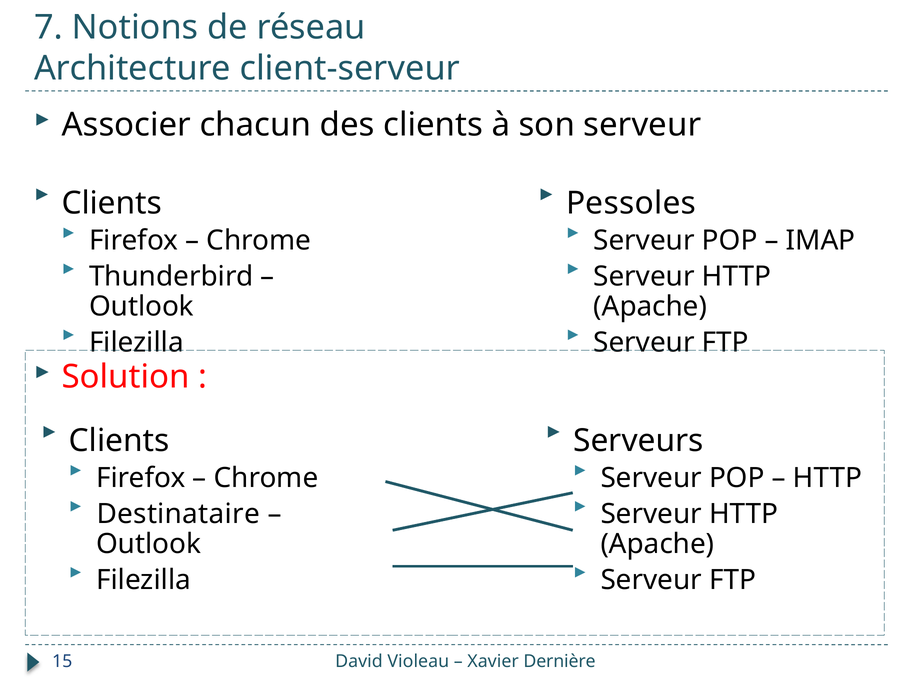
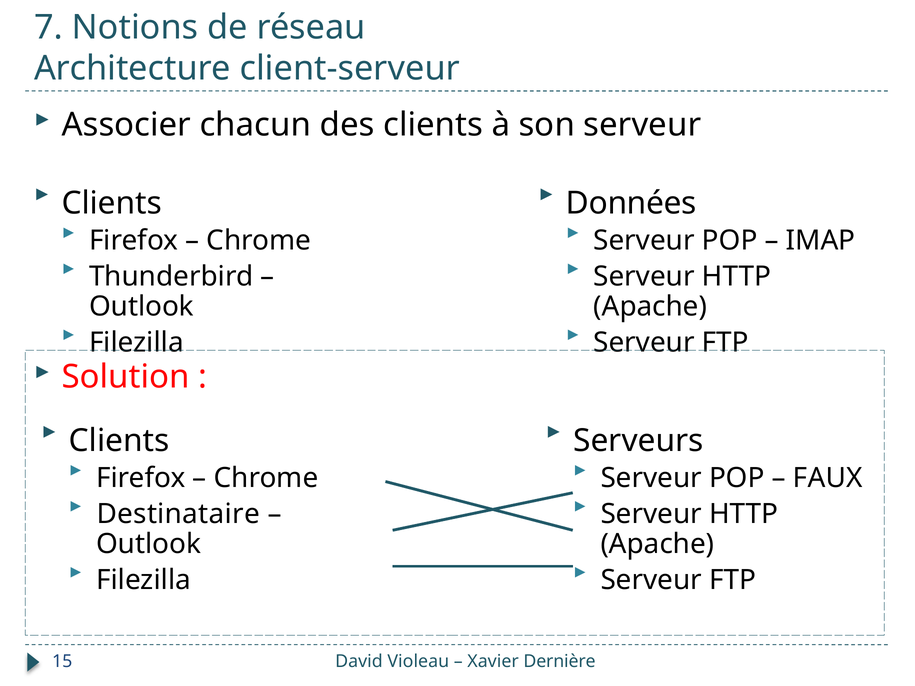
Pessoles: Pessoles -> Données
HTTP at (828, 478): HTTP -> FAUX
